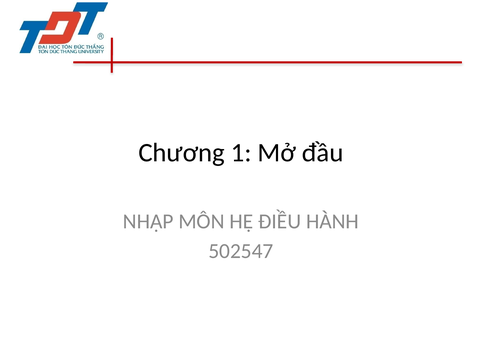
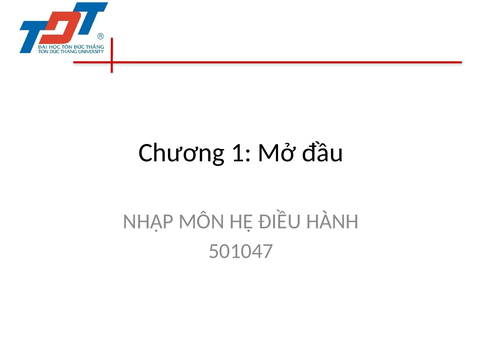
502547: 502547 -> 501047
